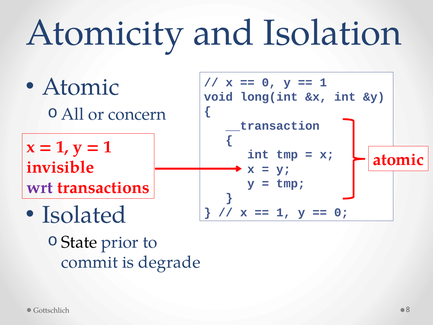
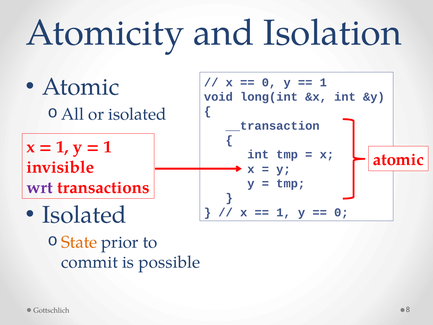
or concern: concern -> isolated
State colour: black -> orange
degrade: degrade -> possible
